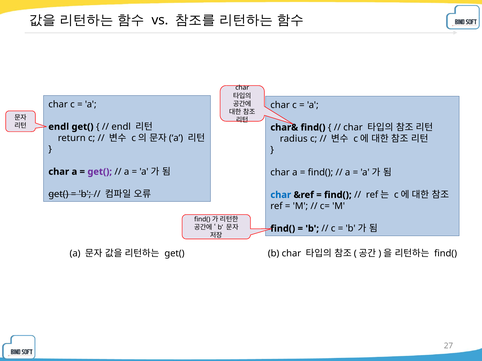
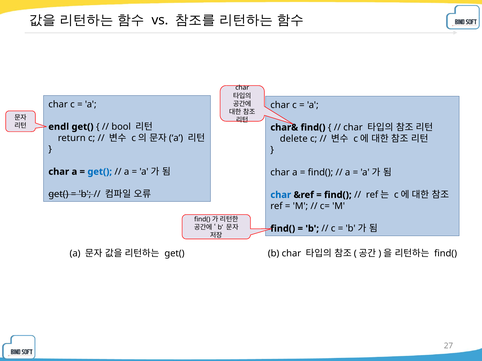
endl at (121, 127): endl -> bool
radius: radius -> delete
get( at (100, 172) colour: purple -> blue
